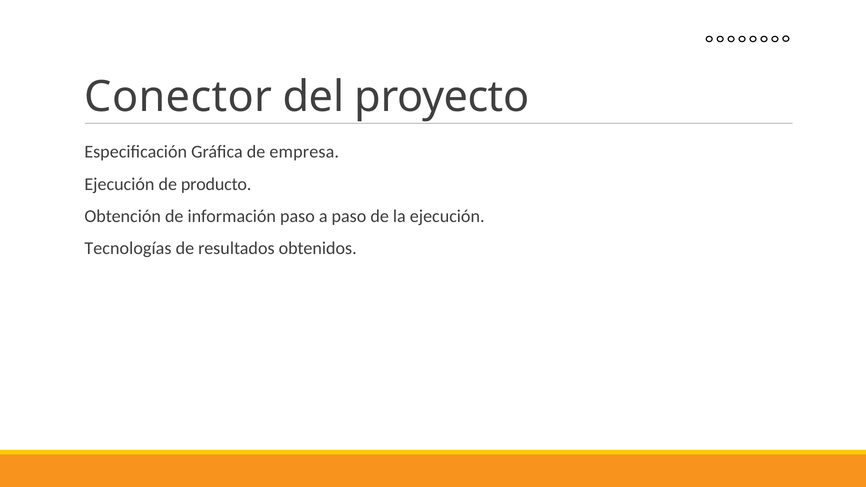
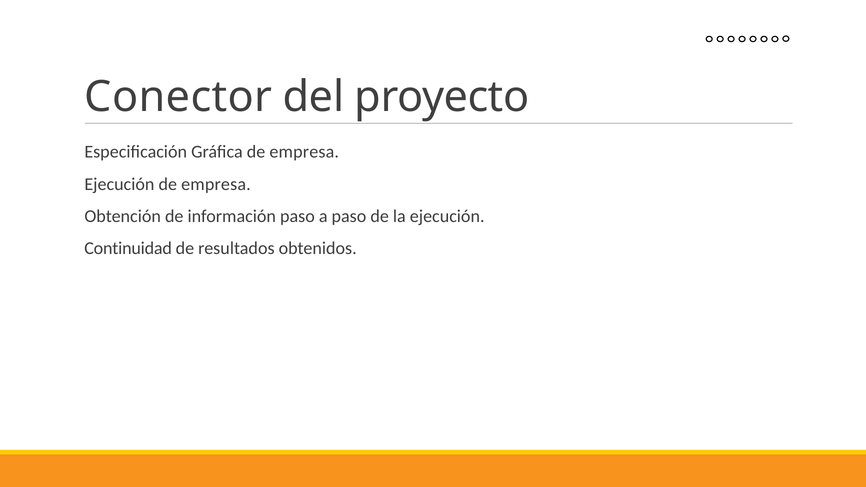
Ejecución de producto: producto -> empresa
Tecnologías: Tecnologías -> Continuidad
